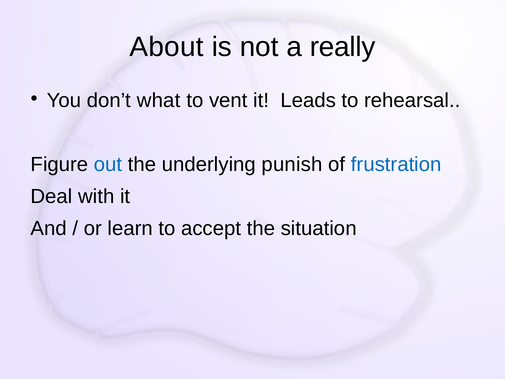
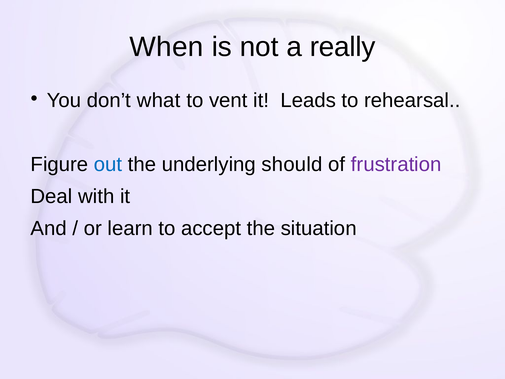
About: About -> When
punish: punish -> should
frustration colour: blue -> purple
